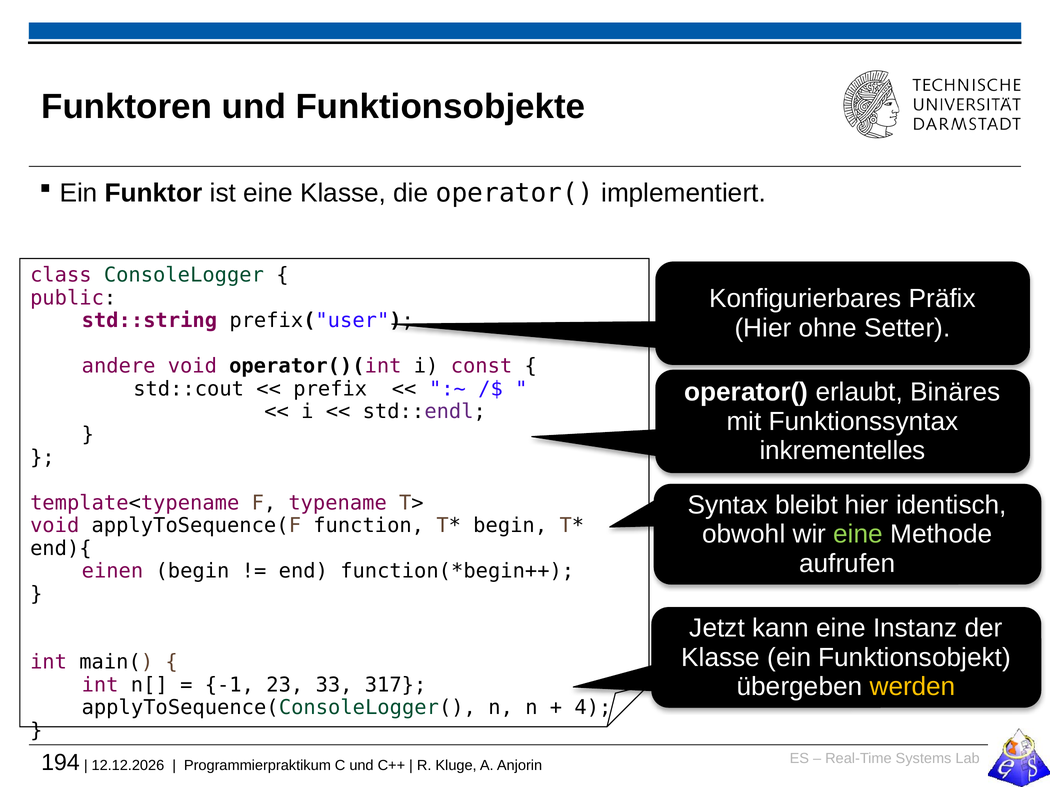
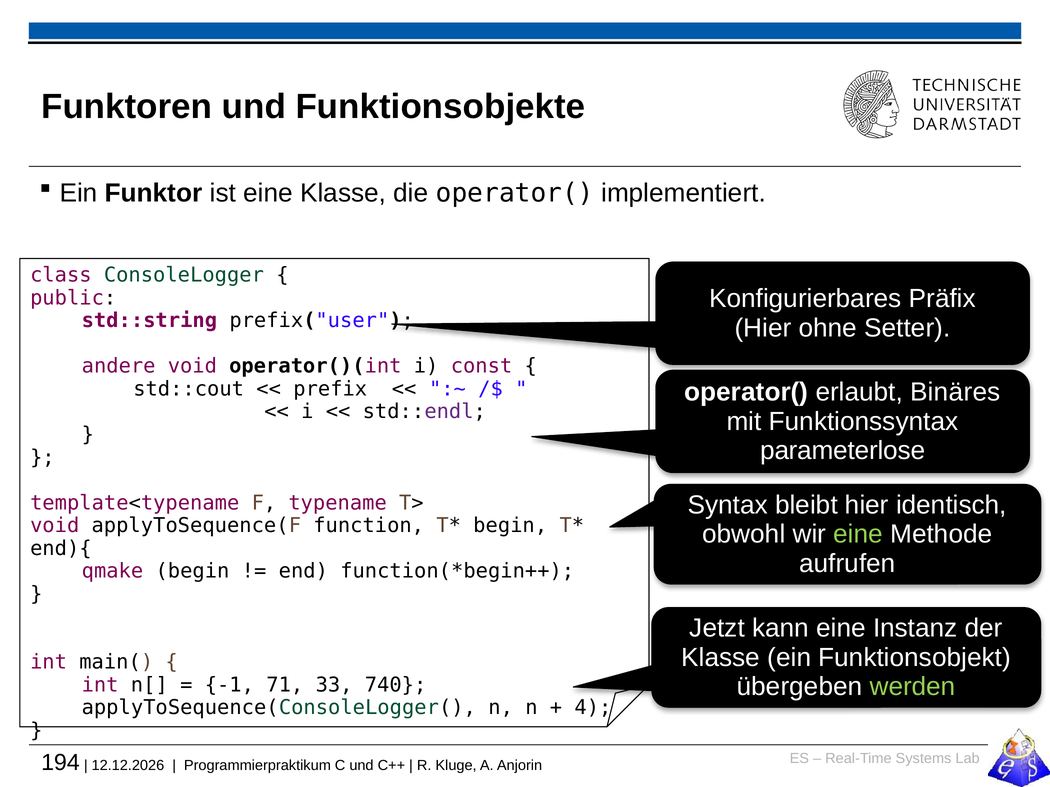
inkrementelles: inkrementelles -> parameterlose
einen: einen -> qmake
werden colour: yellow -> light green
23: 23 -> 71
317: 317 -> 740
